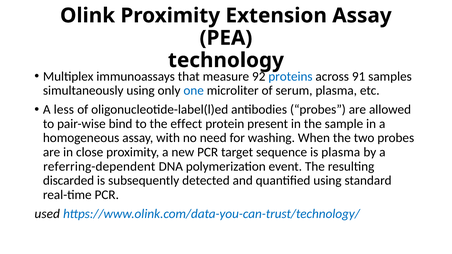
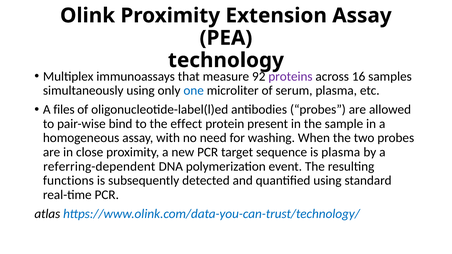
proteins colour: blue -> purple
91: 91 -> 16
less: less -> files
discarded: discarded -> functions
used: used -> atlas
